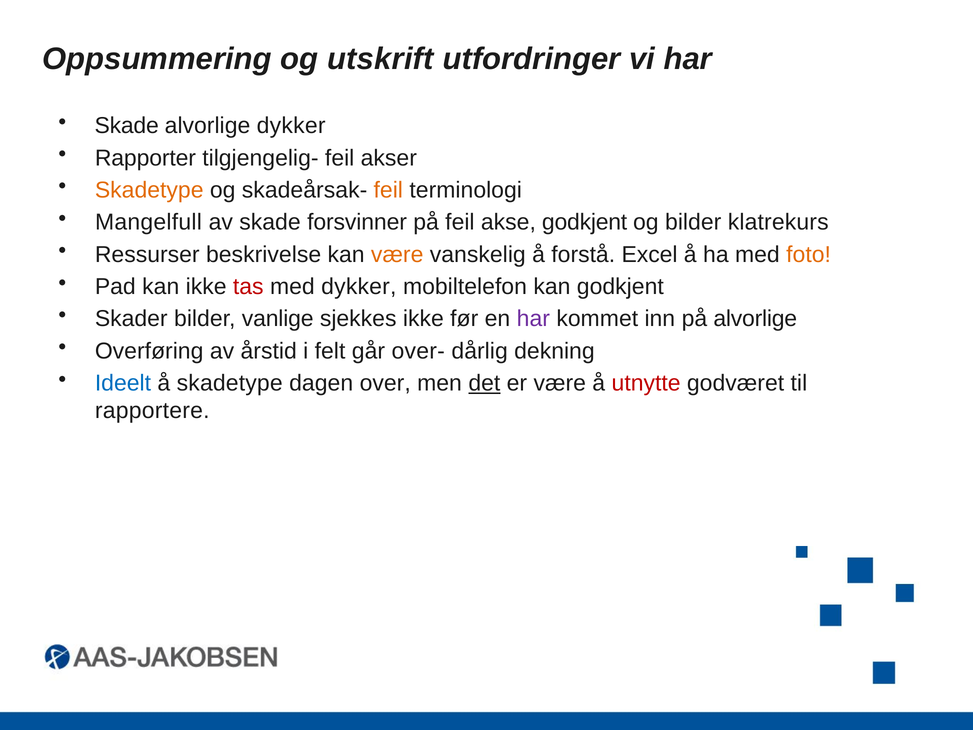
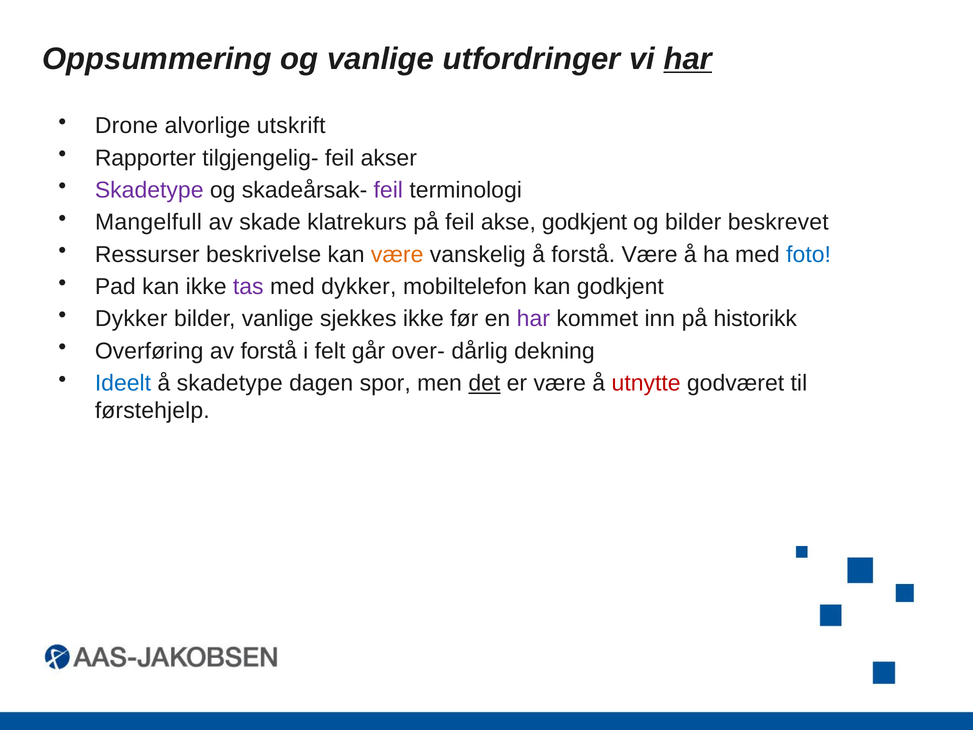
og utskrift: utskrift -> vanlige
har at (688, 59) underline: none -> present
Skade at (127, 126): Skade -> Drone
alvorlige dykker: dykker -> utskrift
Skadetype at (149, 190) colour: orange -> purple
feil at (388, 190) colour: orange -> purple
forsvinner: forsvinner -> klatrekurs
klatrekurs: klatrekurs -> beskrevet
forstå Excel: Excel -> Være
foto colour: orange -> blue
tas colour: red -> purple
Skader at (131, 319): Skader -> Dykker
på alvorlige: alvorlige -> historikk
av årstid: årstid -> forstå
over: over -> spor
rapportere: rapportere -> førstehjelp
